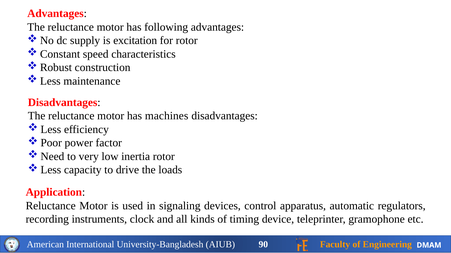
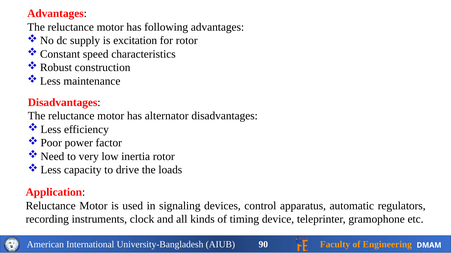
machines: machines -> alternator
